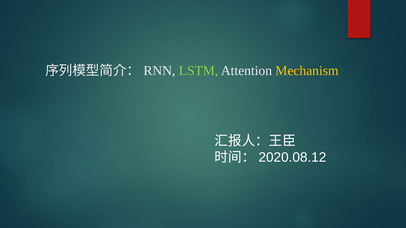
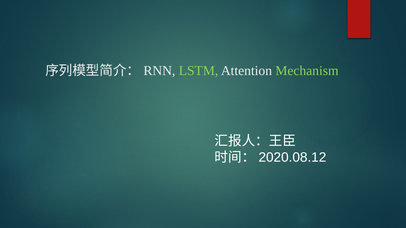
Mechanism colour: yellow -> light green
